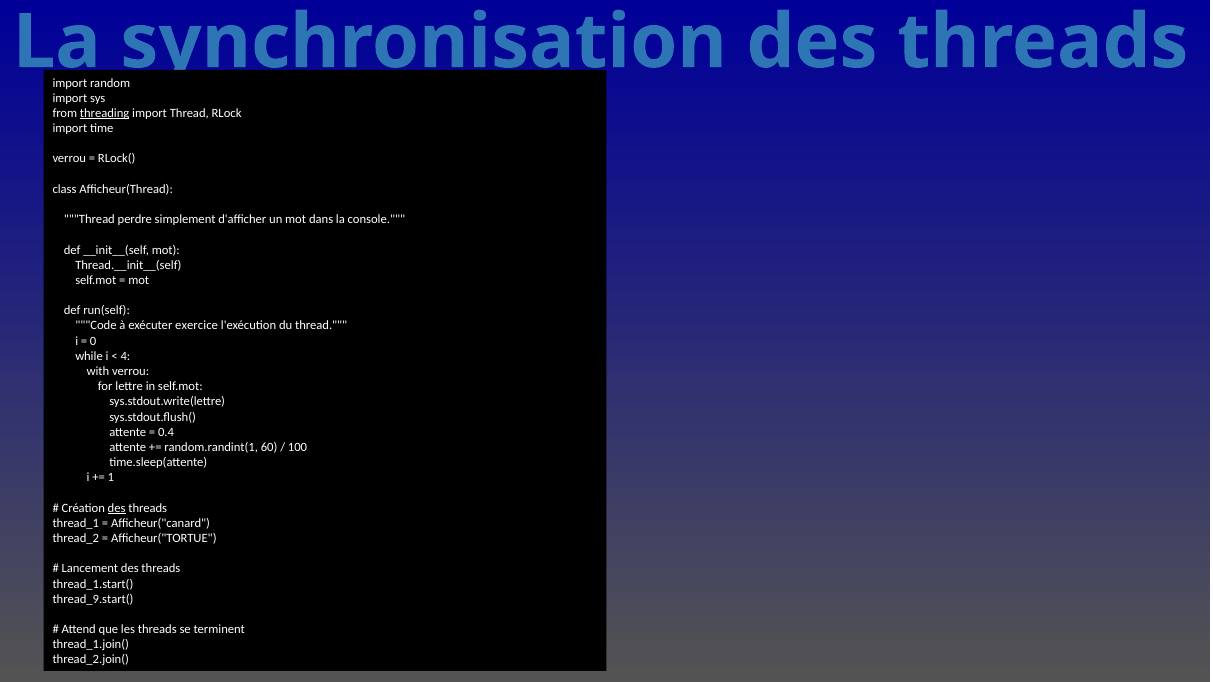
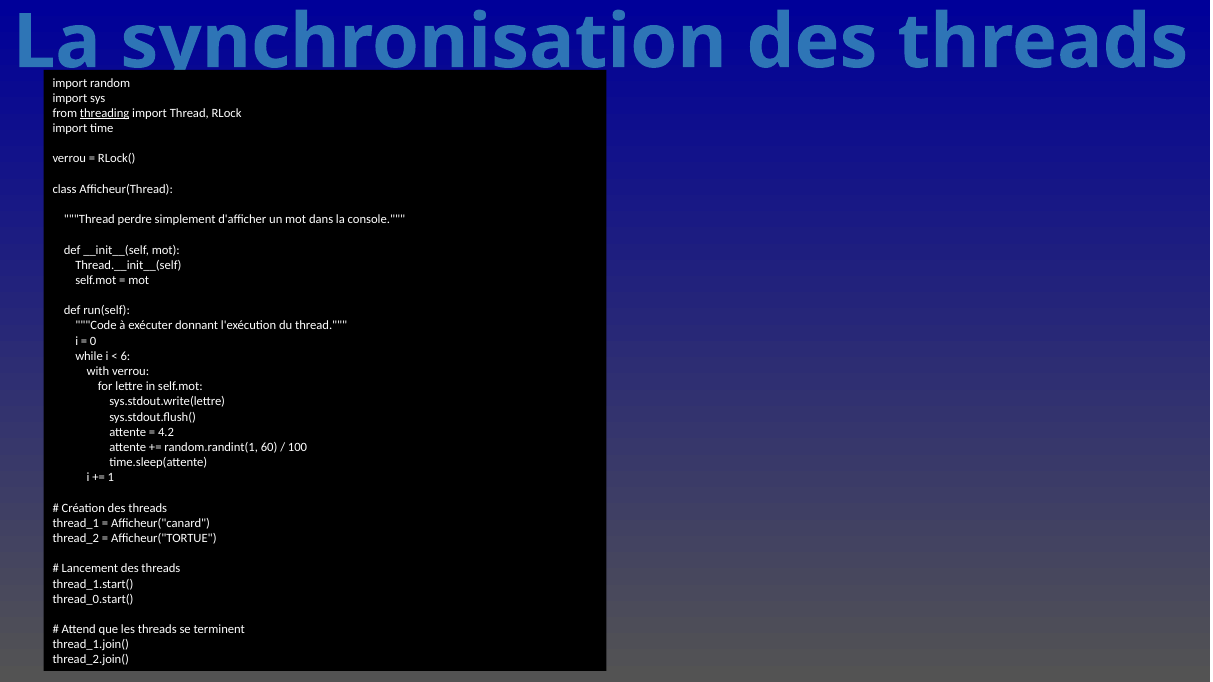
exercice: exercice -> donnant
4: 4 -> 6
0.4: 0.4 -> 4.2
des at (117, 508) underline: present -> none
thread_9.start(: thread_9.start( -> thread_0.start(
